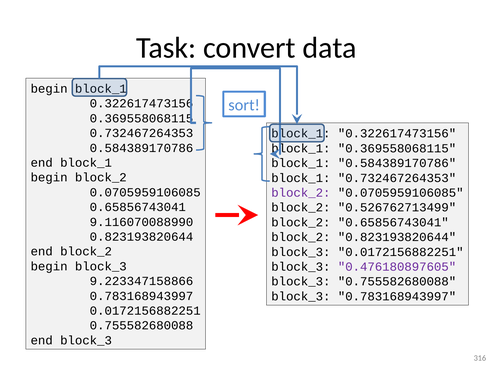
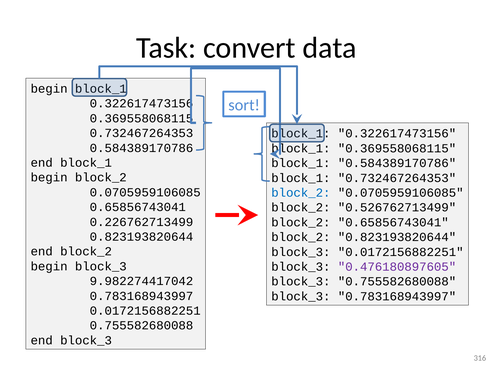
block_2 at (301, 193) colour: purple -> blue
9.116070088990: 9.116070088990 -> 0.226762713499
9.223347158866: 9.223347158866 -> 9.982274417042
